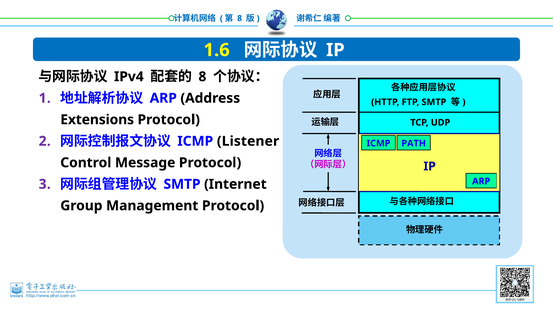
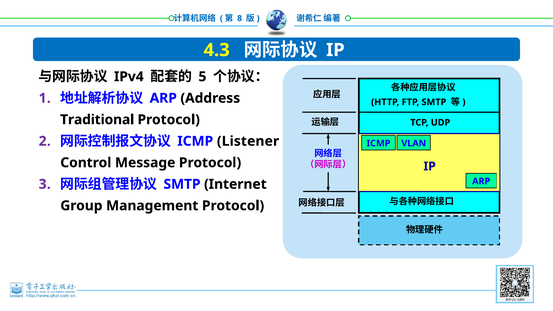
1.6: 1.6 -> 4.3
8 at (202, 77): 8 -> 5
Extensions: Extensions -> Traditional
PATH: PATH -> VLAN
